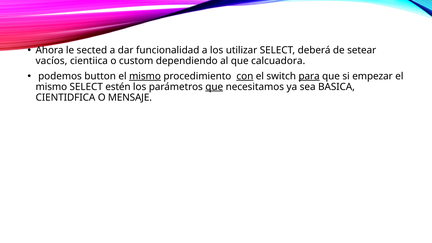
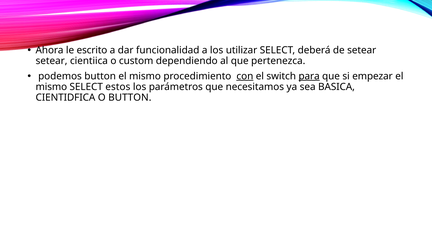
sected: sected -> escrito
vacíos at (51, 61): vacíos -> setear
calcuadora: calcuadora -> pertenezca
mismo at (145, 76) underline: present -> none
estén: estén -> estos
que at (214, 87) underline: present -> none
O MENSAJE: MENSAJE -> BUTTON
